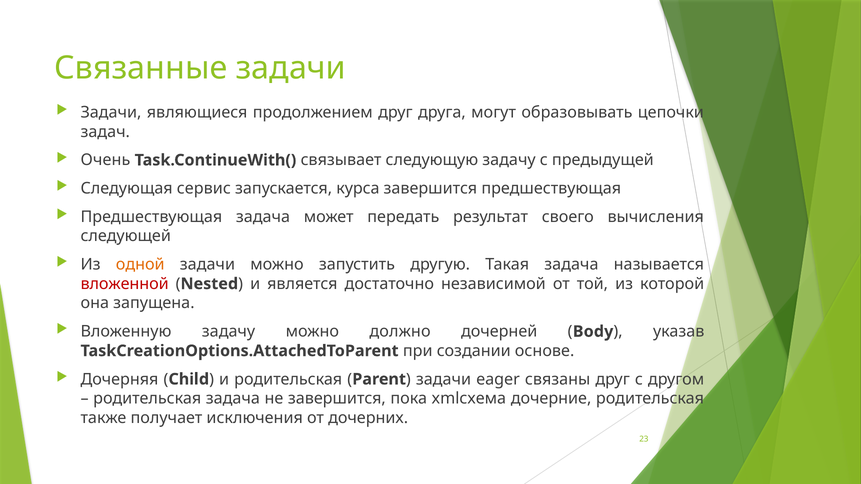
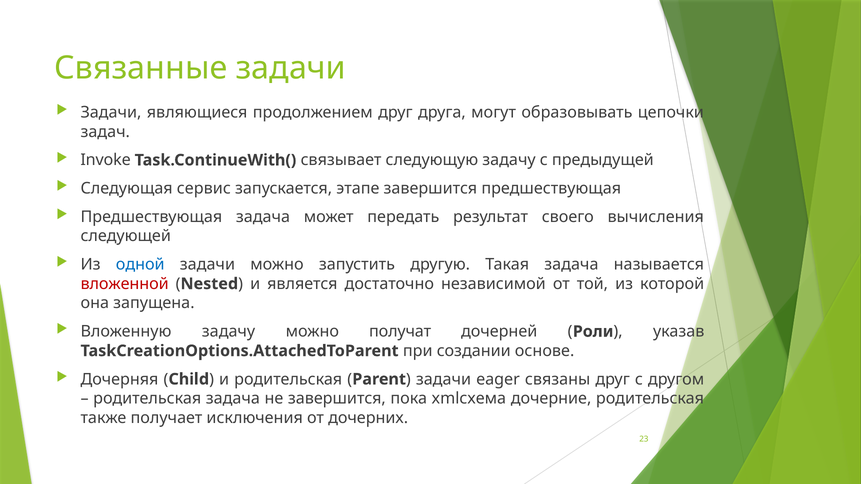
Очень: Очень -> Invoke
курса: курса -> этапе
одной colour: orange -> blue
должно: должно -> получат
Body: Body -> Роли
